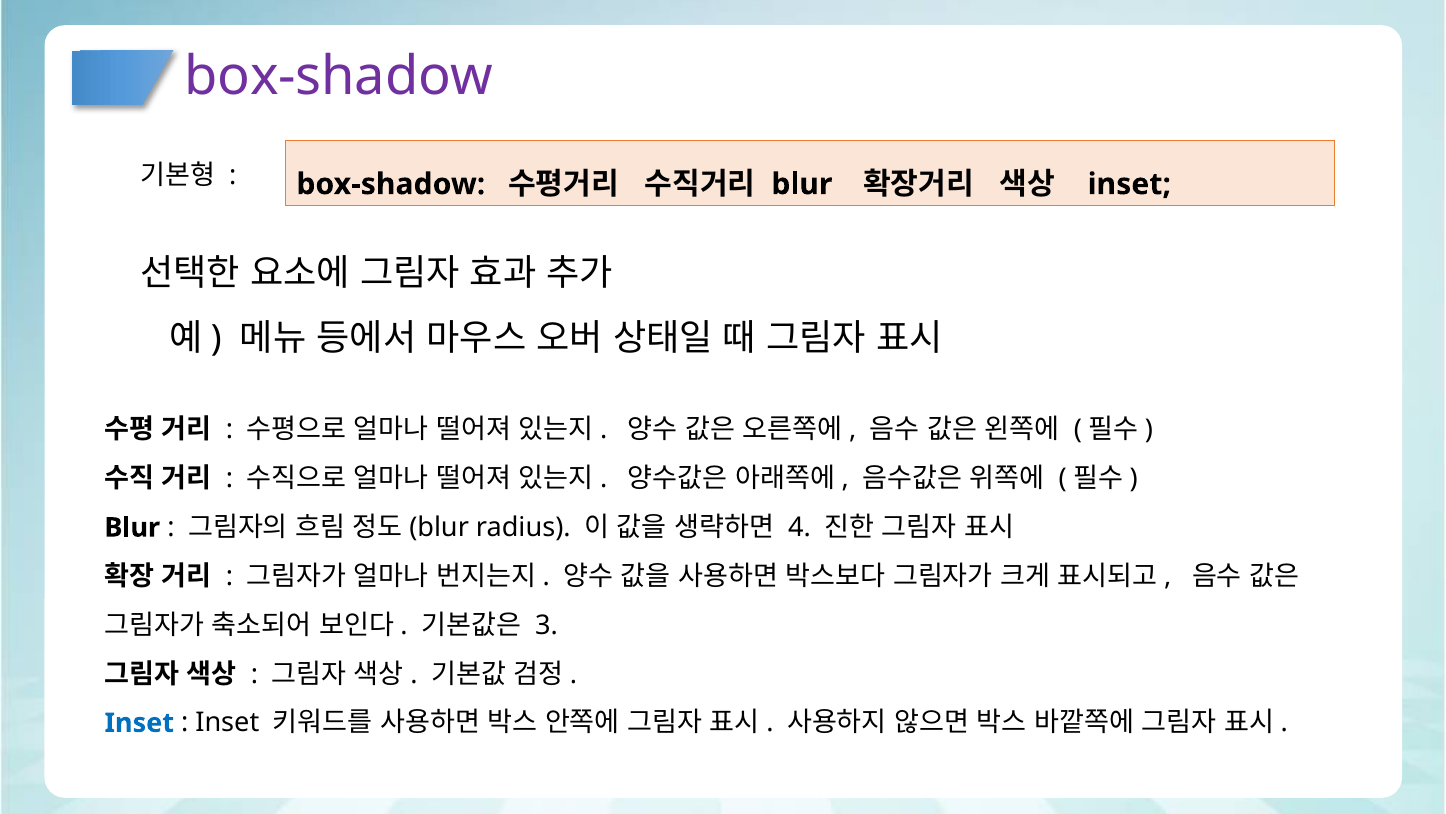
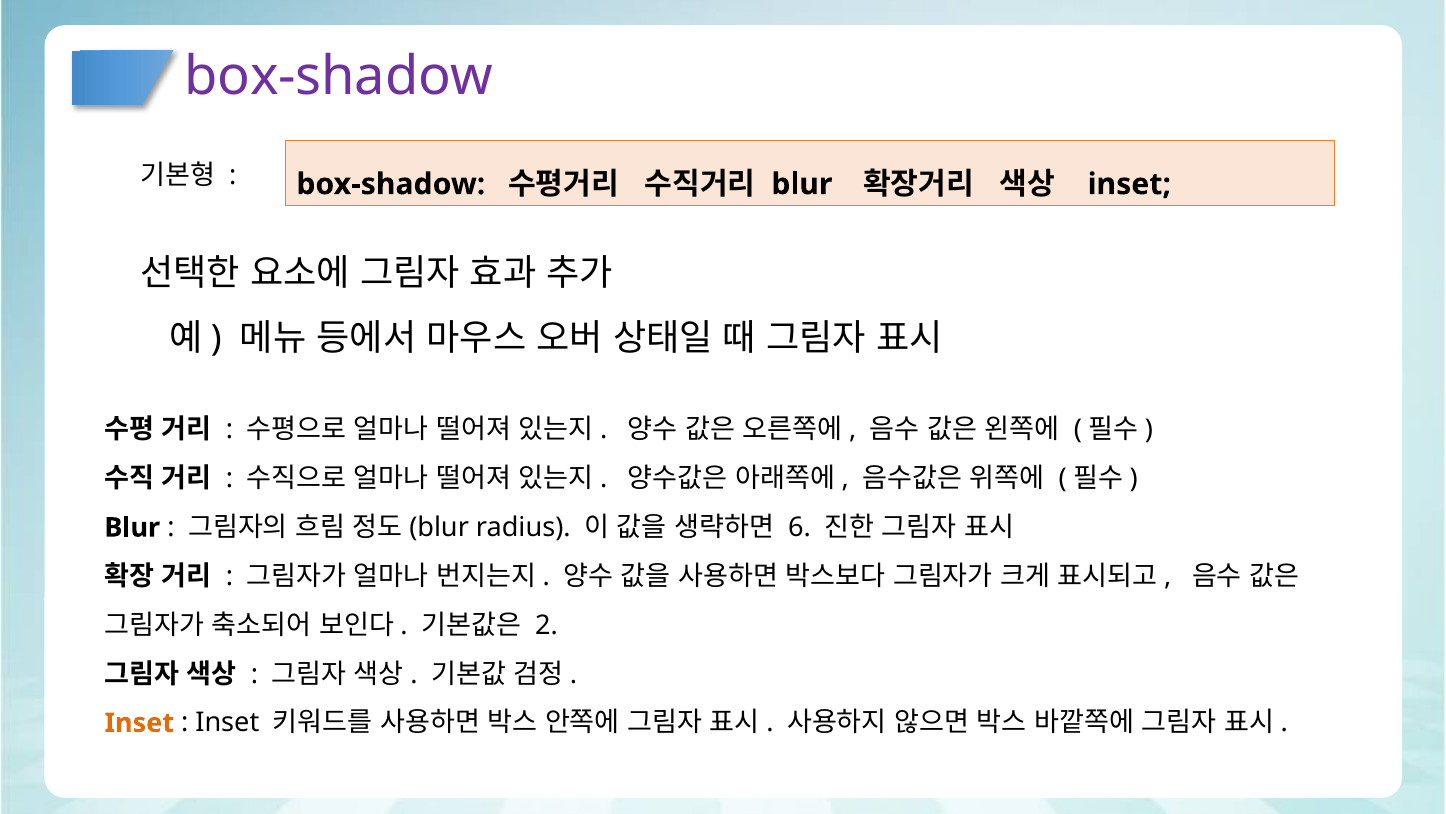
4: 4 -> 6
3: 3 -> 2
Inset at (139, 722) colour: blue -> orange
